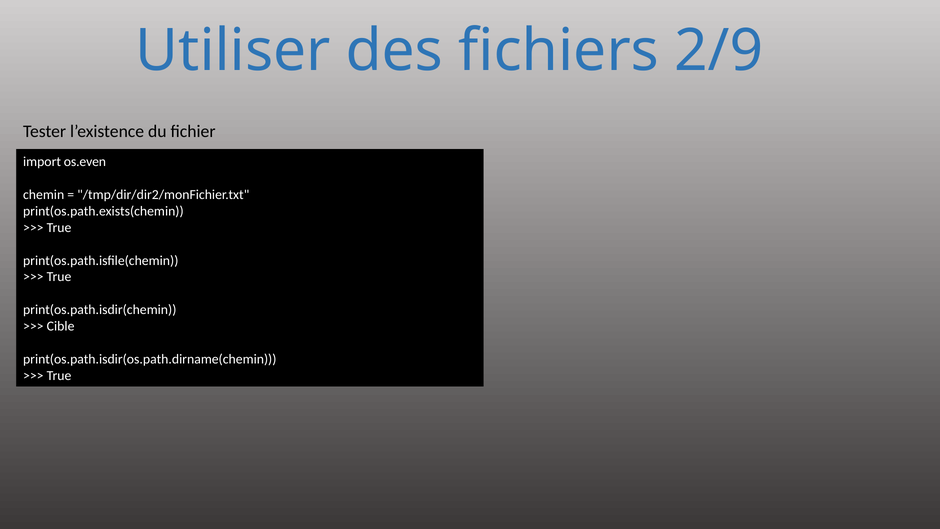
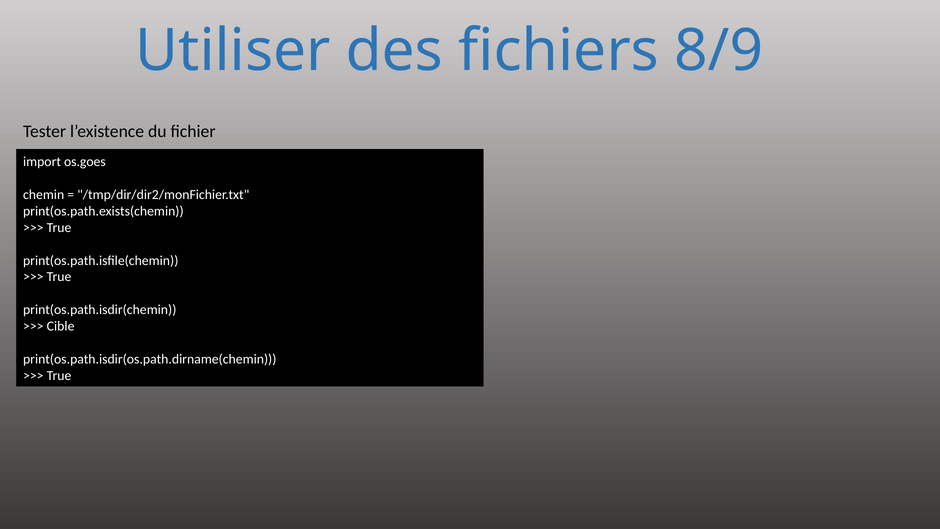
2/9: 2/9 -> 8/9
os.even: os.even -> os.goes
